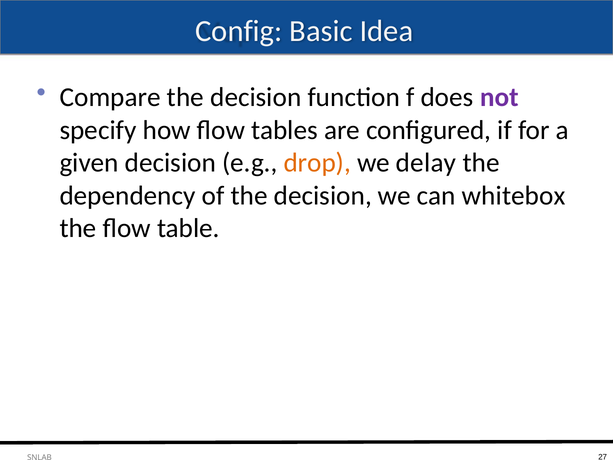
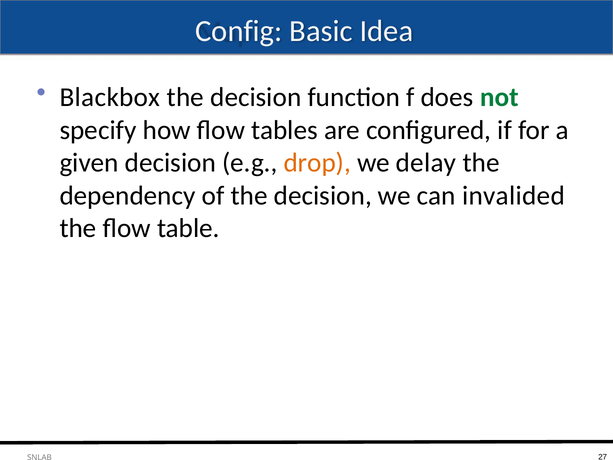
Compare: Compare -> Blackbox
not colour: purple -> green
whitebox: whitebox -> invalided
